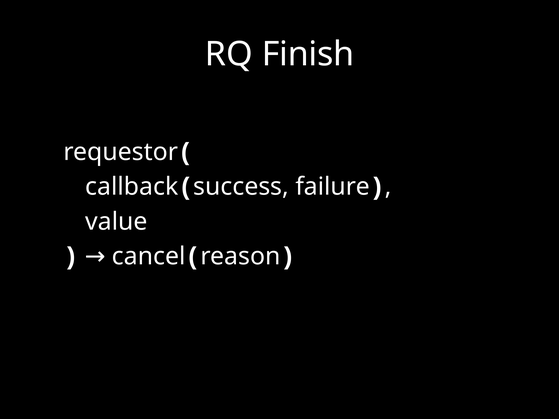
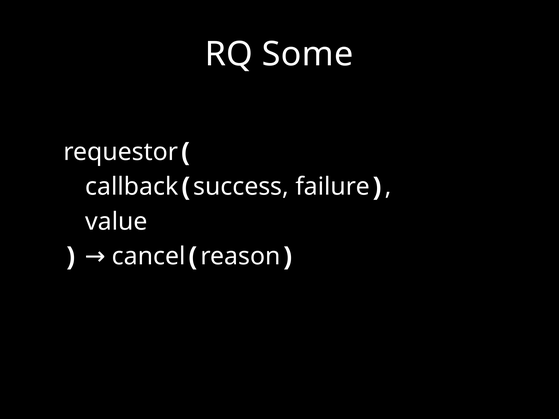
Finish: Finish -> Some
